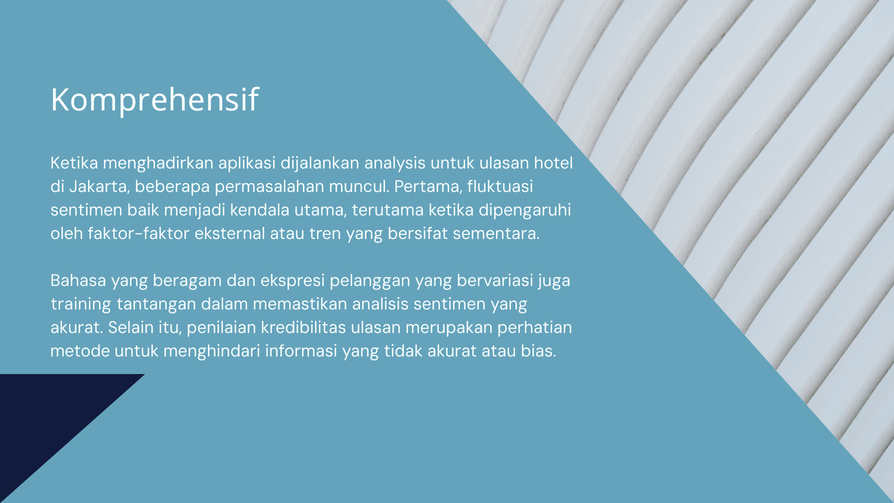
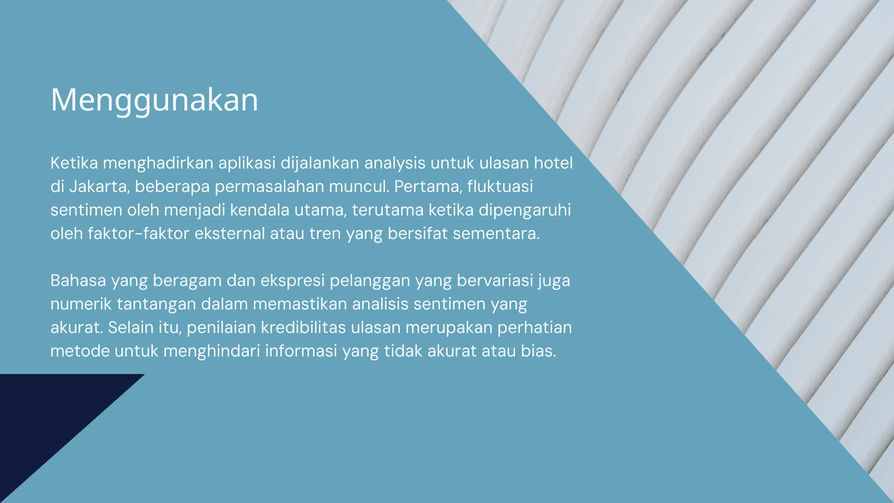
Komprehensif: Komprehensif -> Menggunakan
sentimen baik: baik -> oleh
training: training -> numerik
